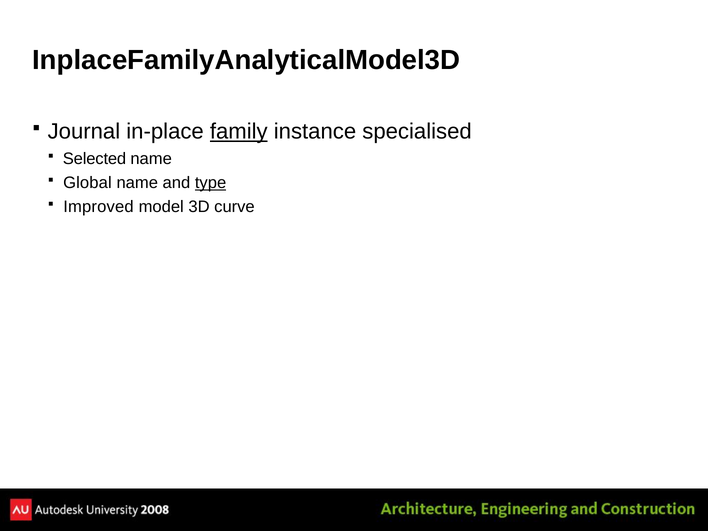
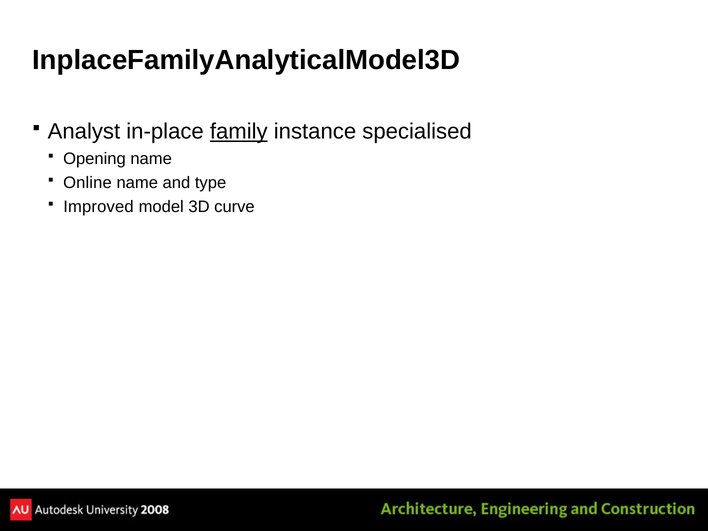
Journal: Journal -> Analyst
Selected: Selected -> Opening
Global: Global -> Online
type underline: present -> none
